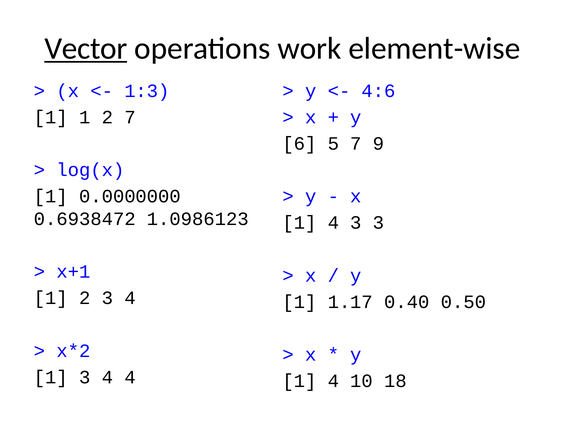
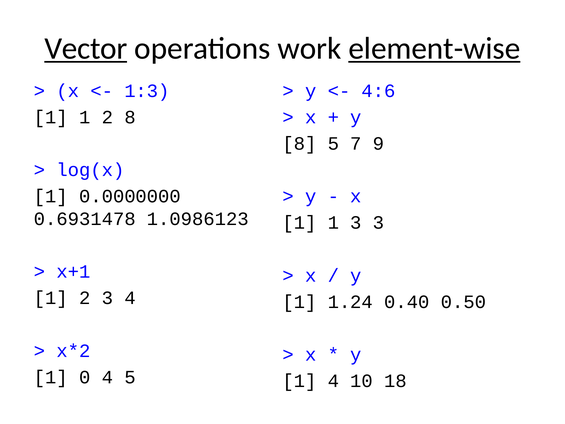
element-wise underline: none -> present
2 7: 7 -> 8
6 at (299, 144): 6 -> 8
0.6938472: 0.6938472 -> 0.6931478
4 at (333, 223): 4 -> 1
1.17: 1.17 -> 1.24
1 3: 3 -> 0
4 4: 4 -> 5
